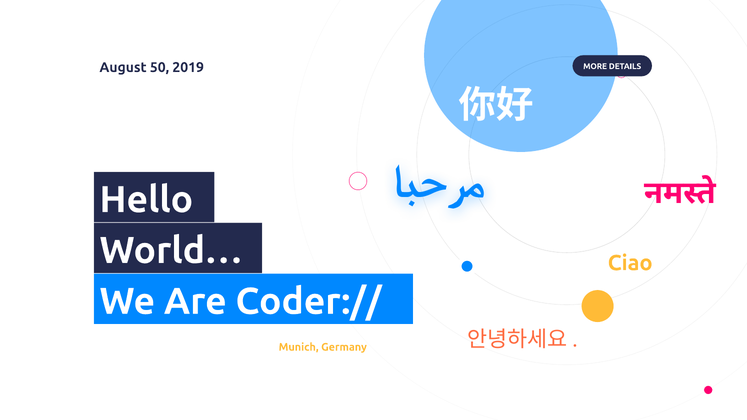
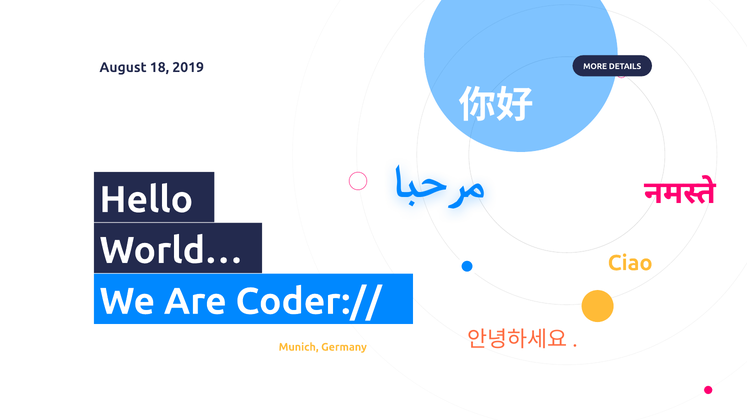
50: 50 -> 18
